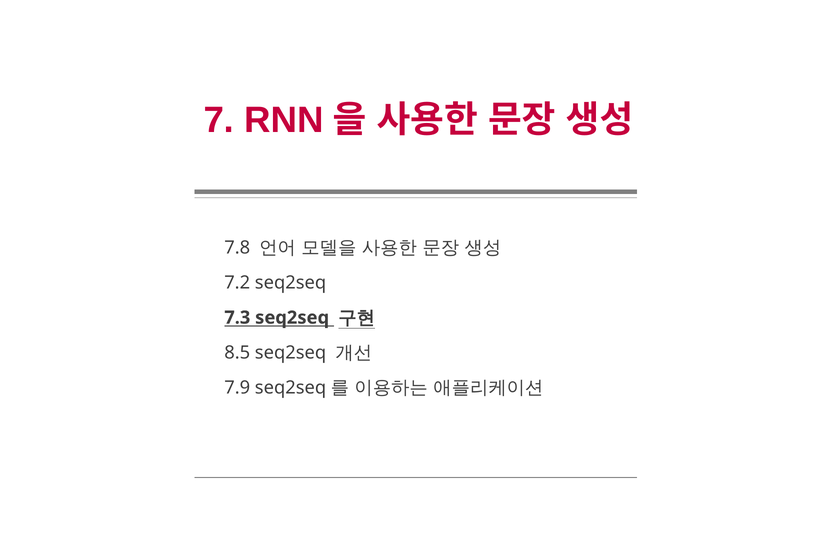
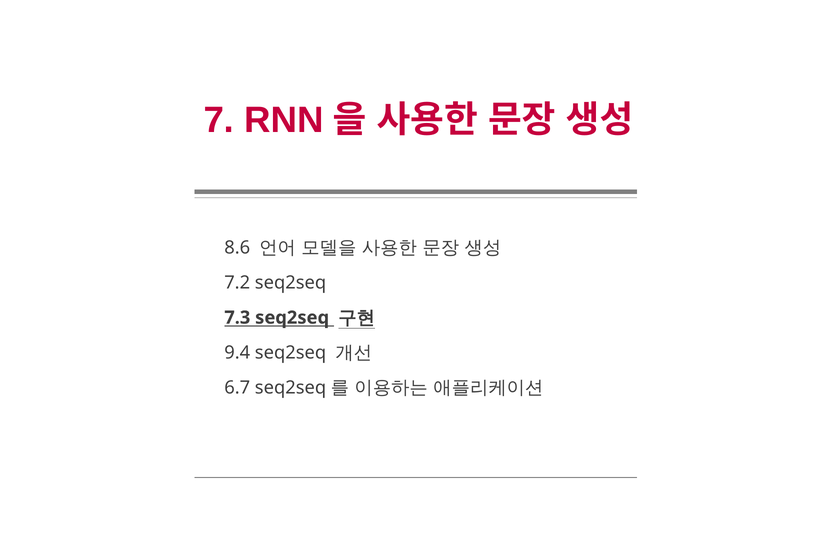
7.8: 7.8 -> 8.6
8.5: 8.5 -> 9.4
7.9: 7.9 -> 6.7
